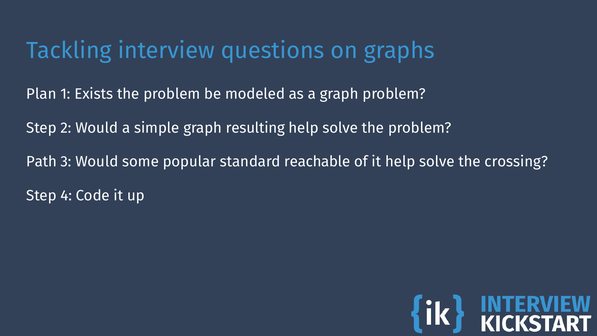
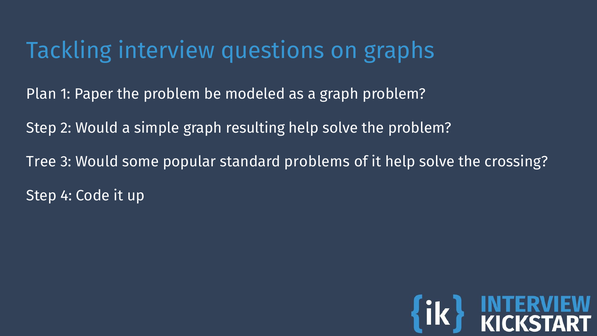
Exists: Exists -> Paper
Path: Path -> Tree
reachable: reachable -> problems
